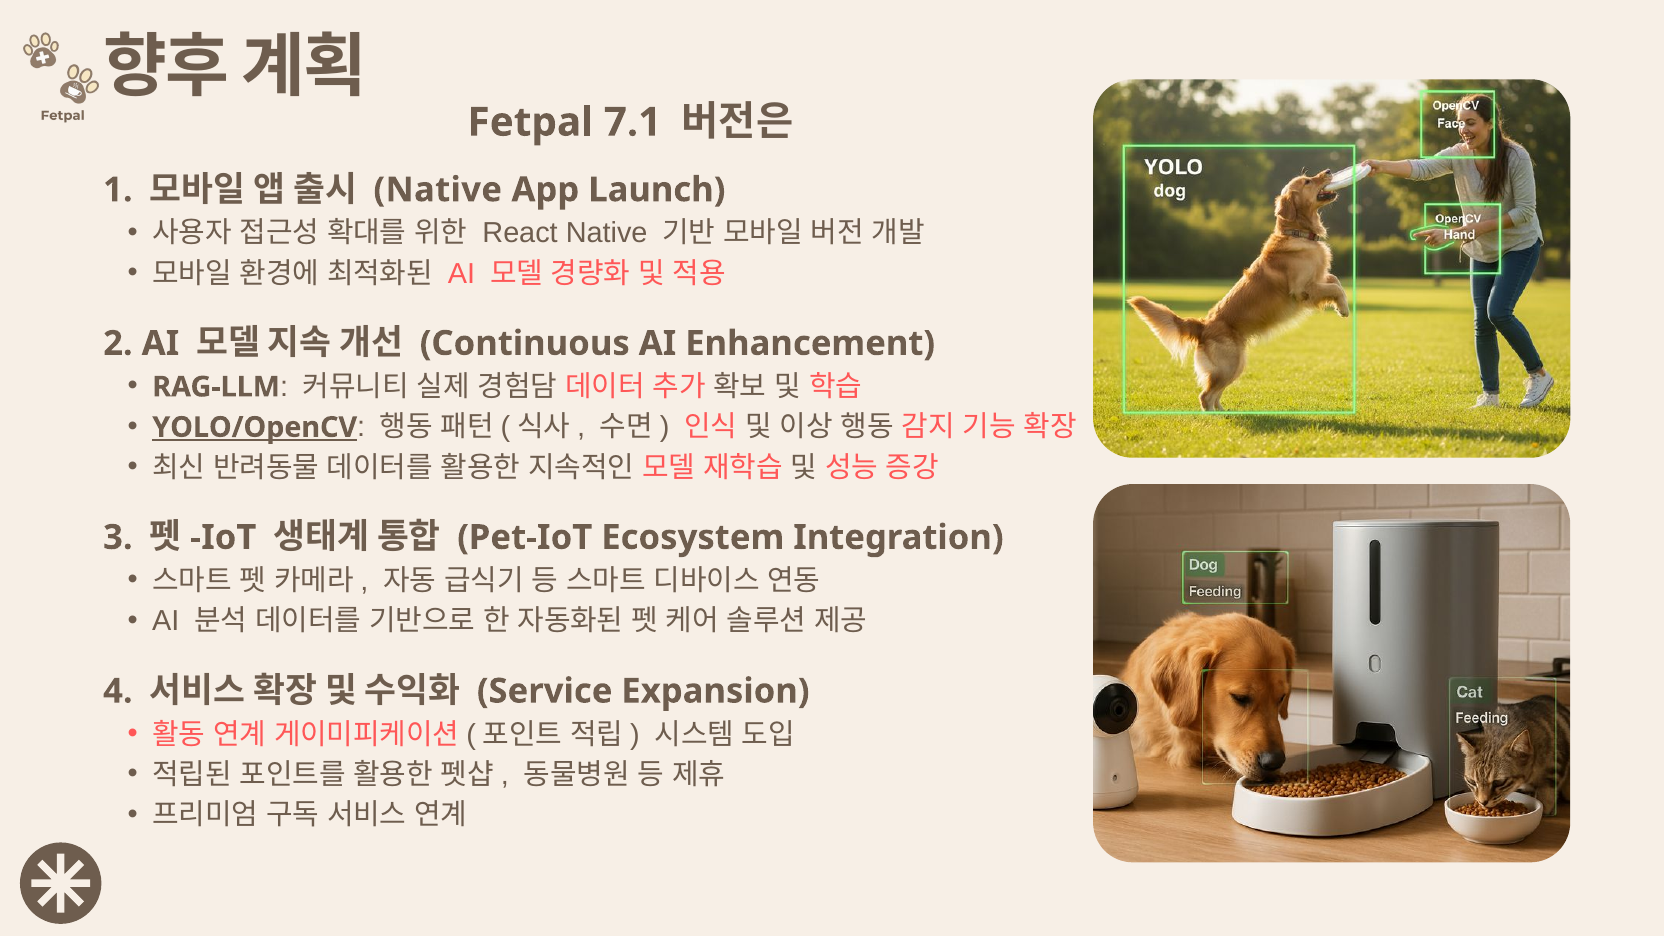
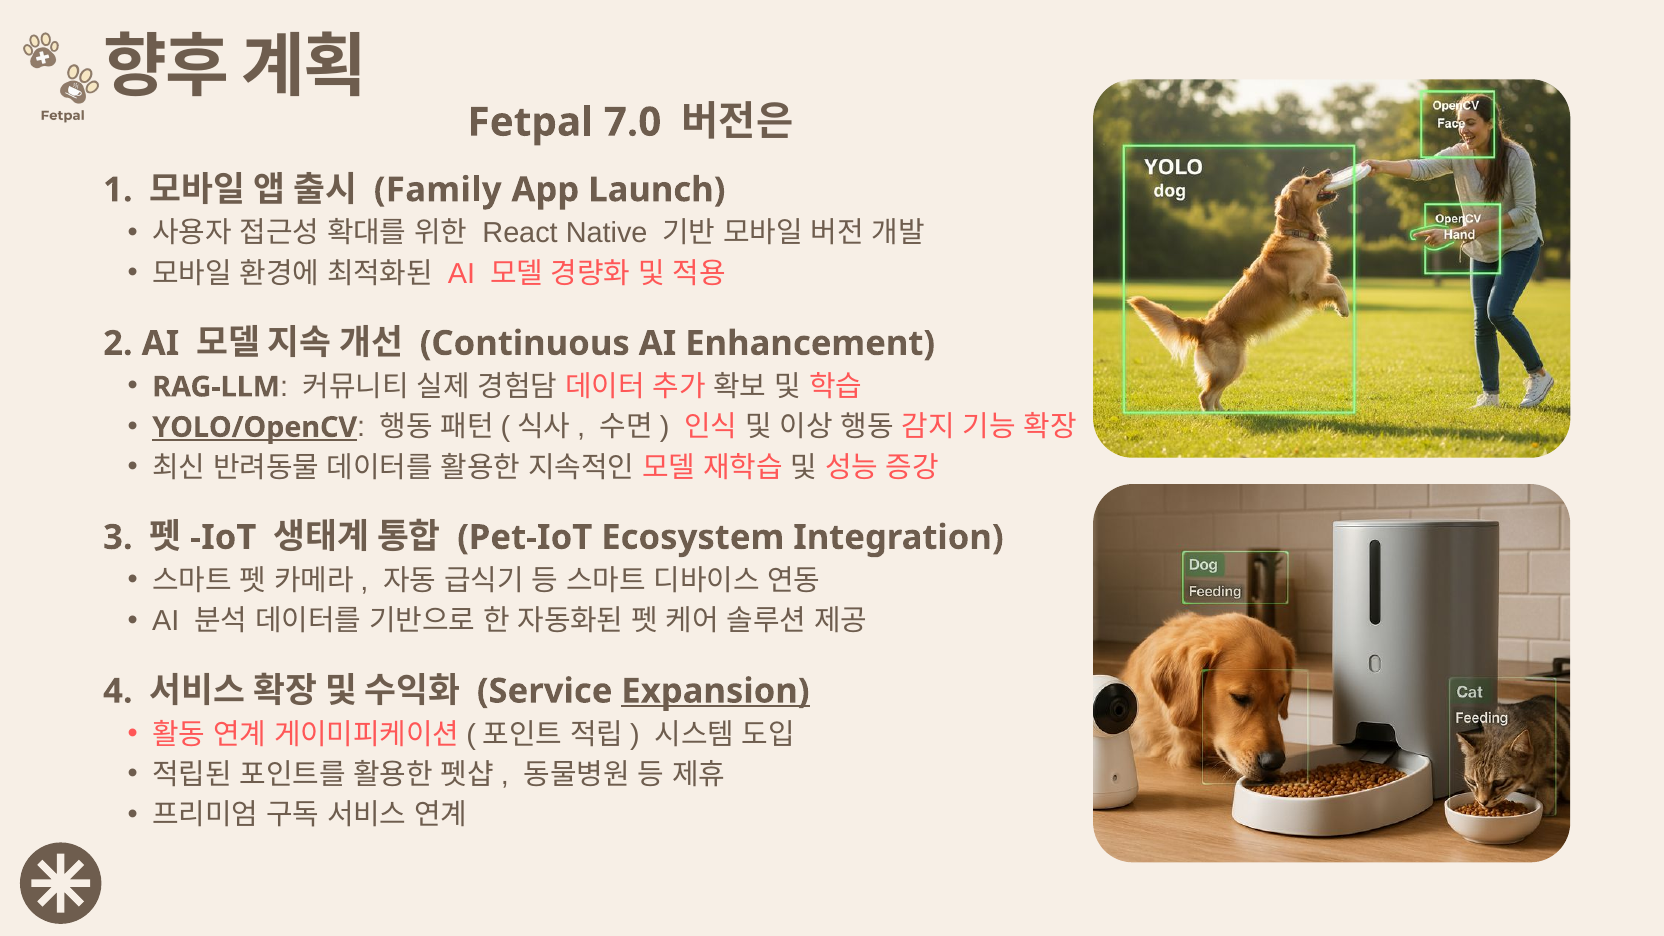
7.1: 7.1 -> 7.0
Native at (438, 190): Native -> Family
Expansion underline: none -> present
